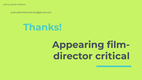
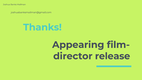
critical: critical -> release
